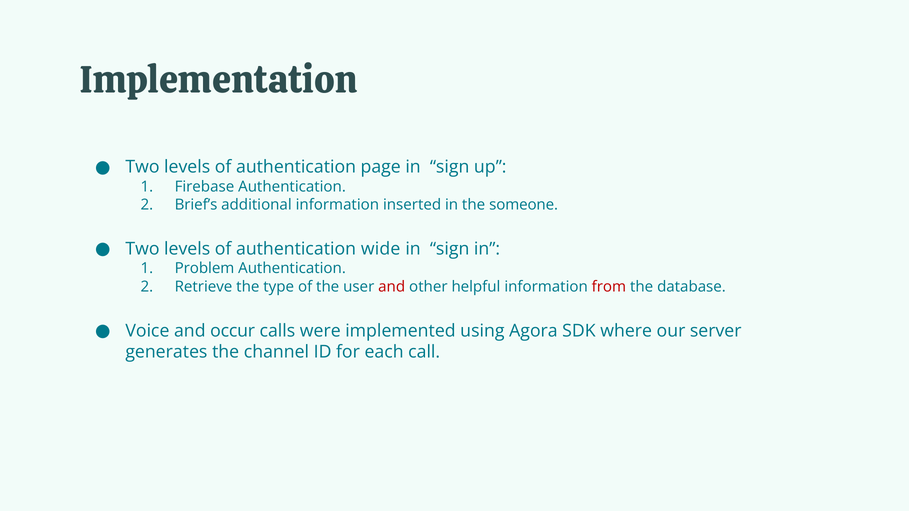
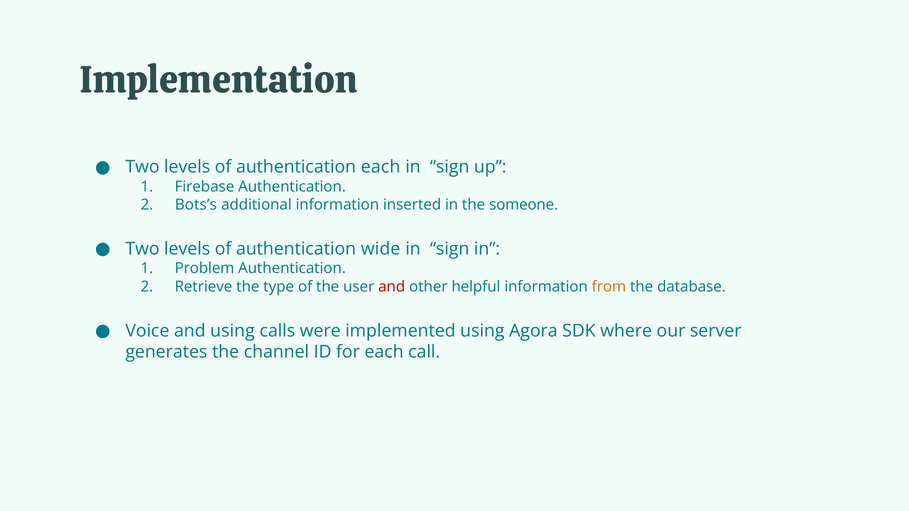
authentication page: page -> each
Brief’s: Brief’s -> Bots’s
from colour: red -> orange
and occur: occur -> using
